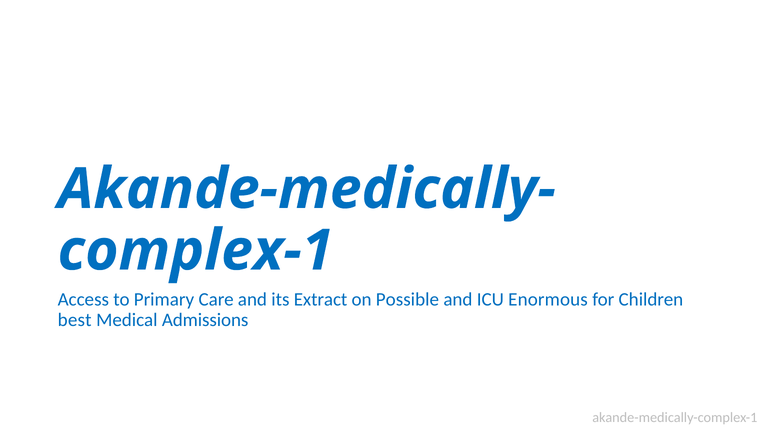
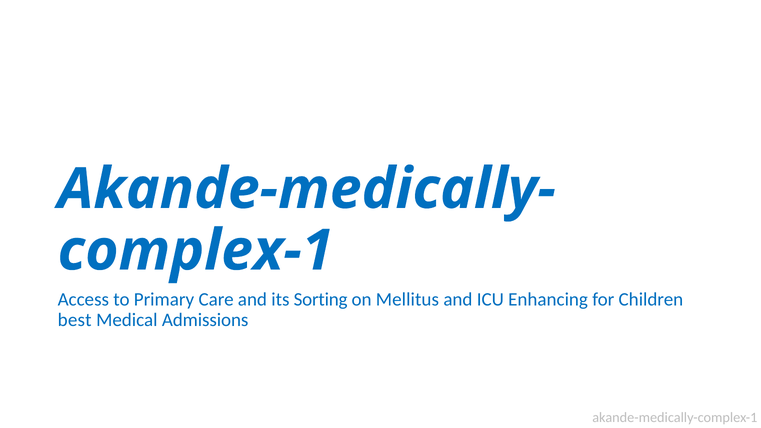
Extract: Extract -> Sorting
Possible: Possible -> Mellitus
Enormous: Enormous -> Enhancing
